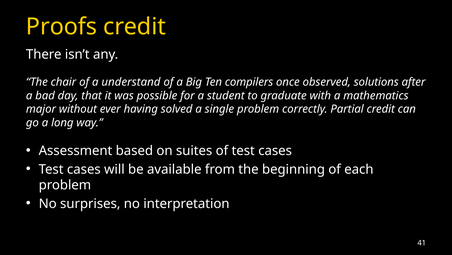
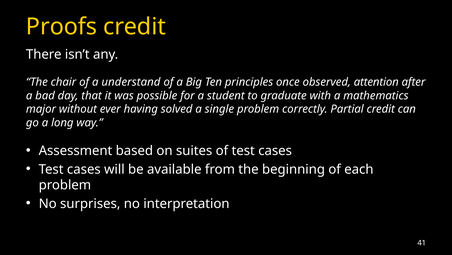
compilers: compilers -> principles
solutions: solutions -> attention
